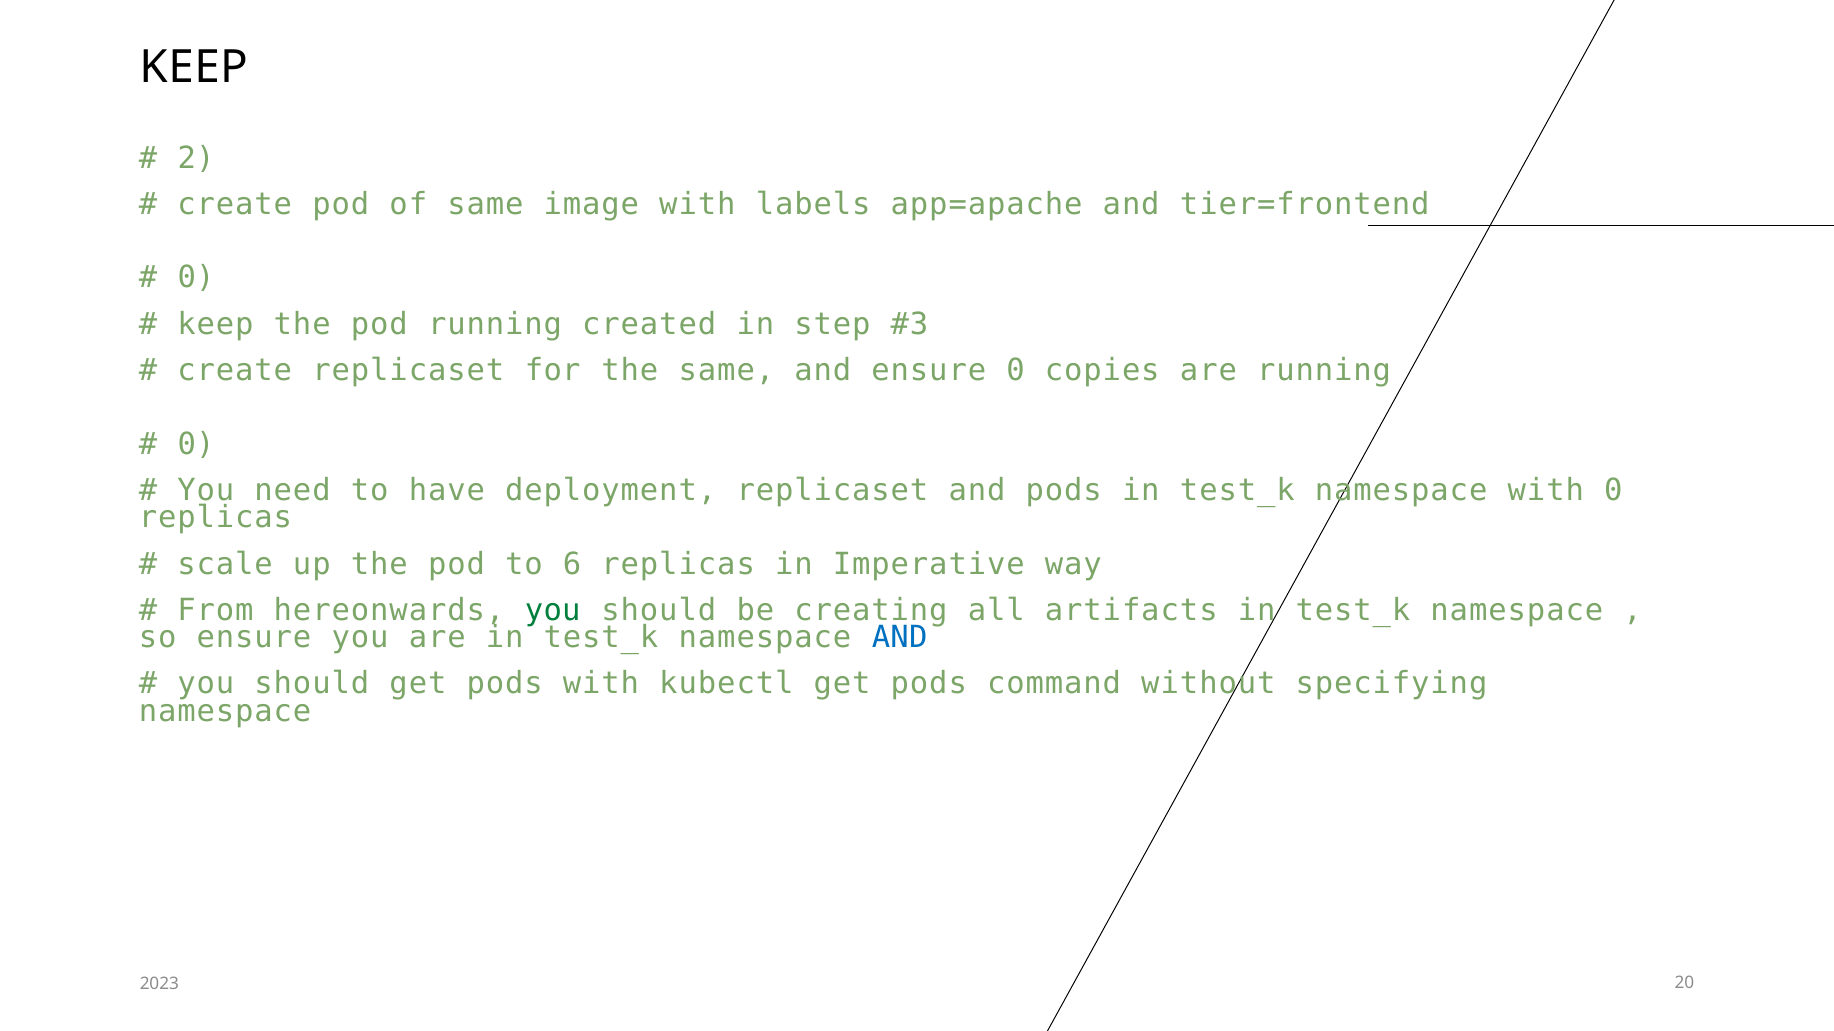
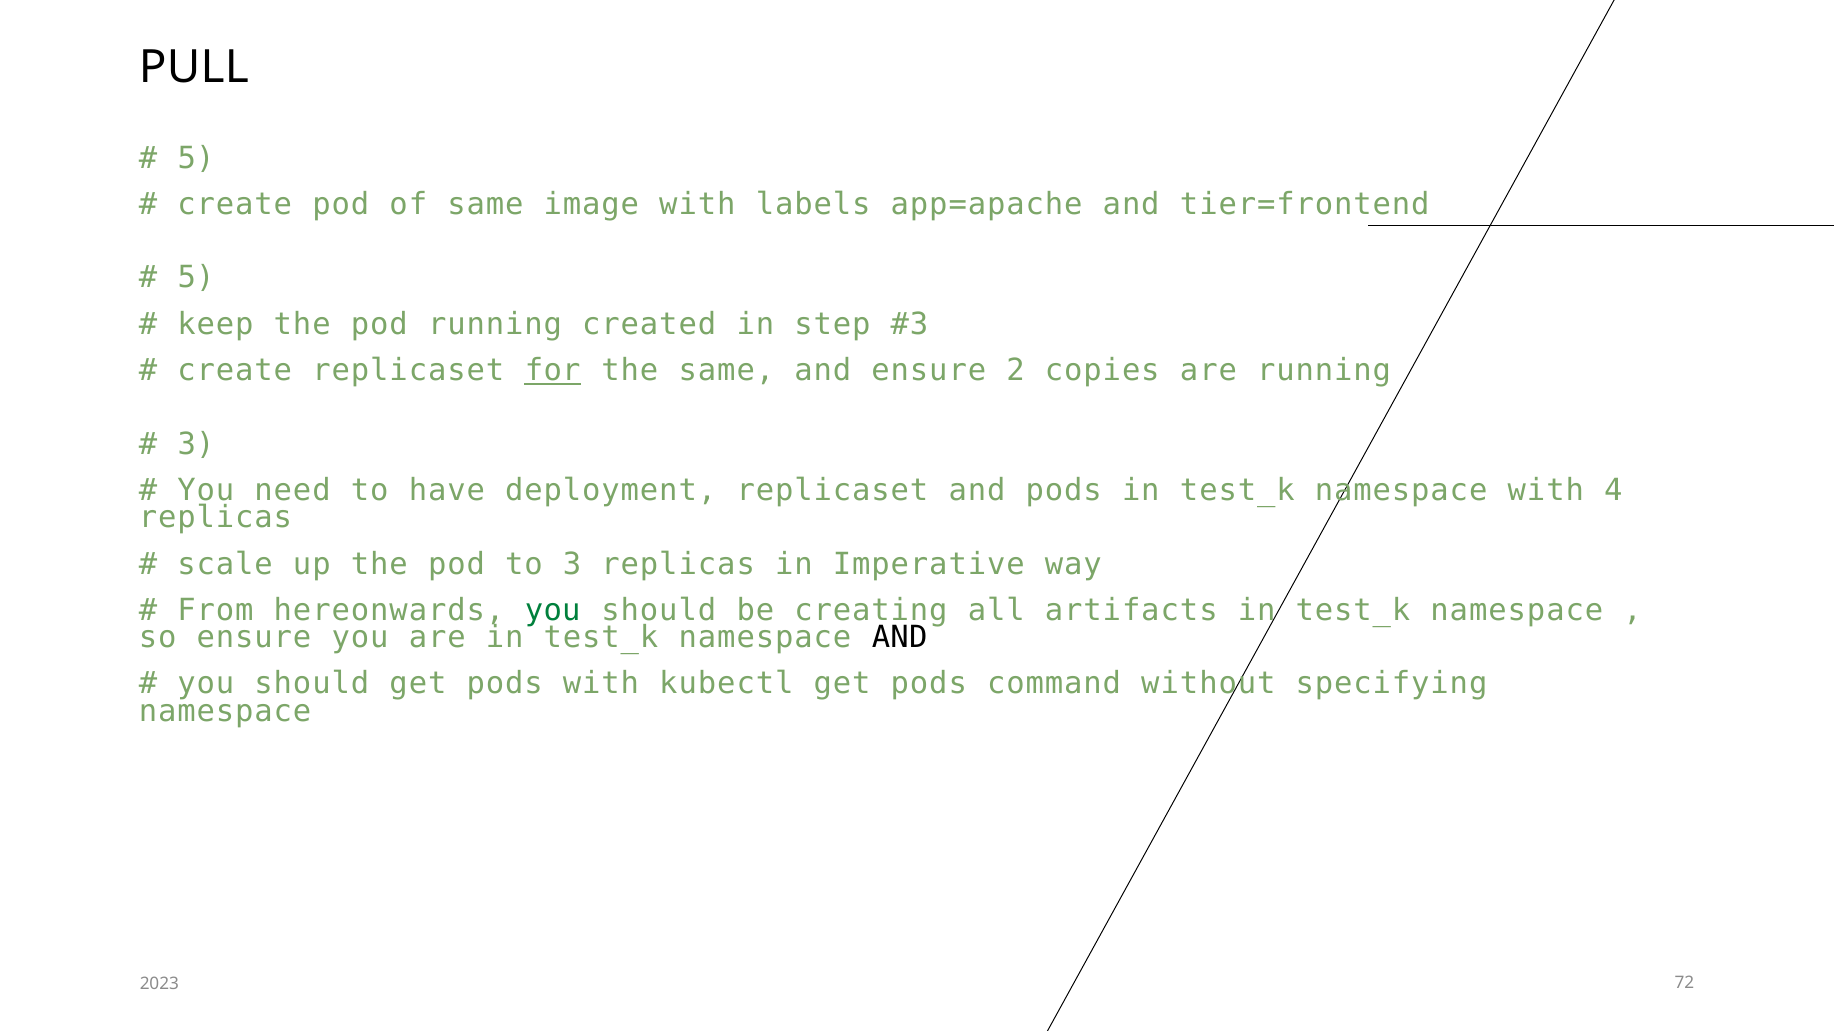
KEEP at (194, 67): KEEP -> PULL
2 at (196, 158): 2 -> 5
0 at (196, 278): 0 -> 5
for underline: none -> present
ensure 0: 0 -> 2
0 at (196, 444): 0 -> 3
with 0: 0 -> 4
to 6: 6 -> 3
AND at (900, 638) colour: blue -> black
20: 20 -> 72
